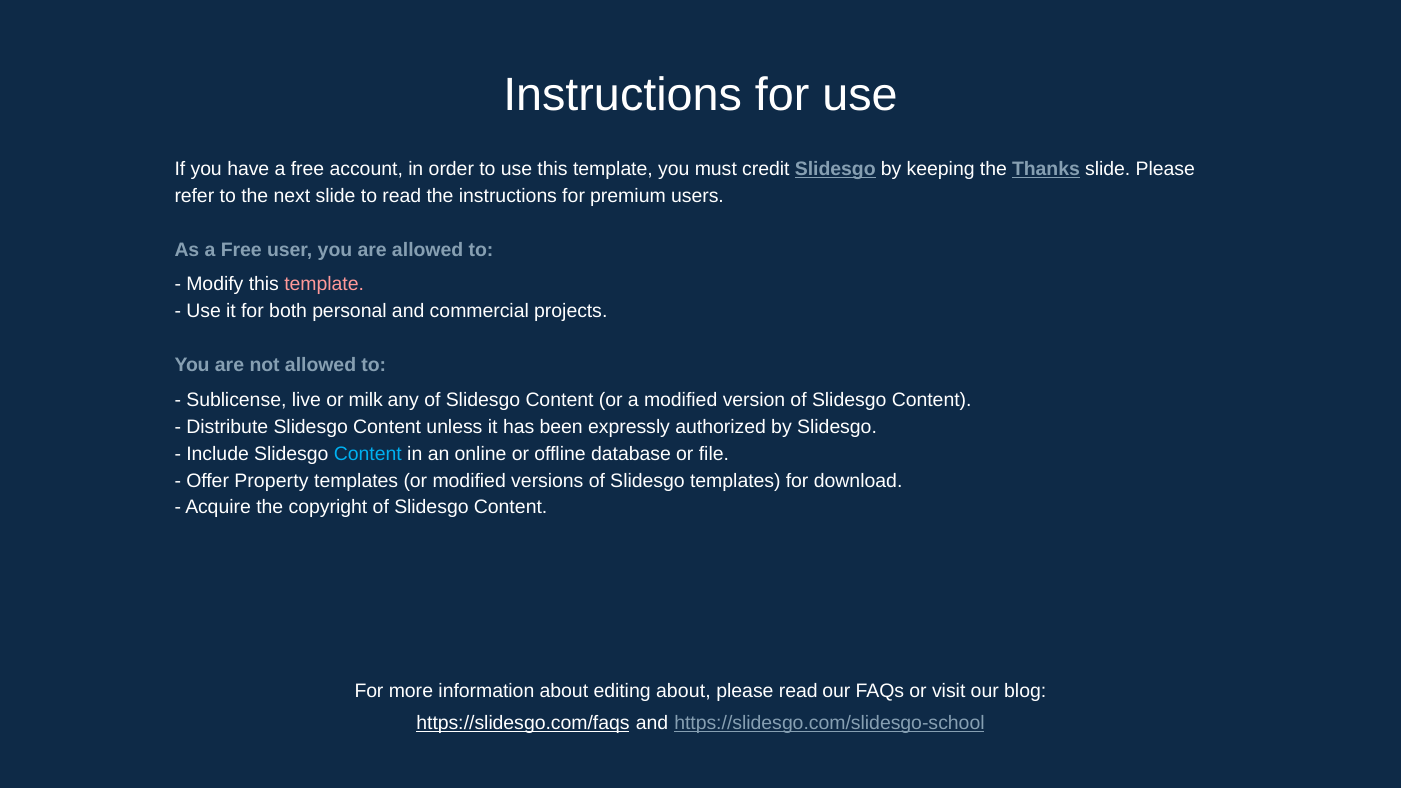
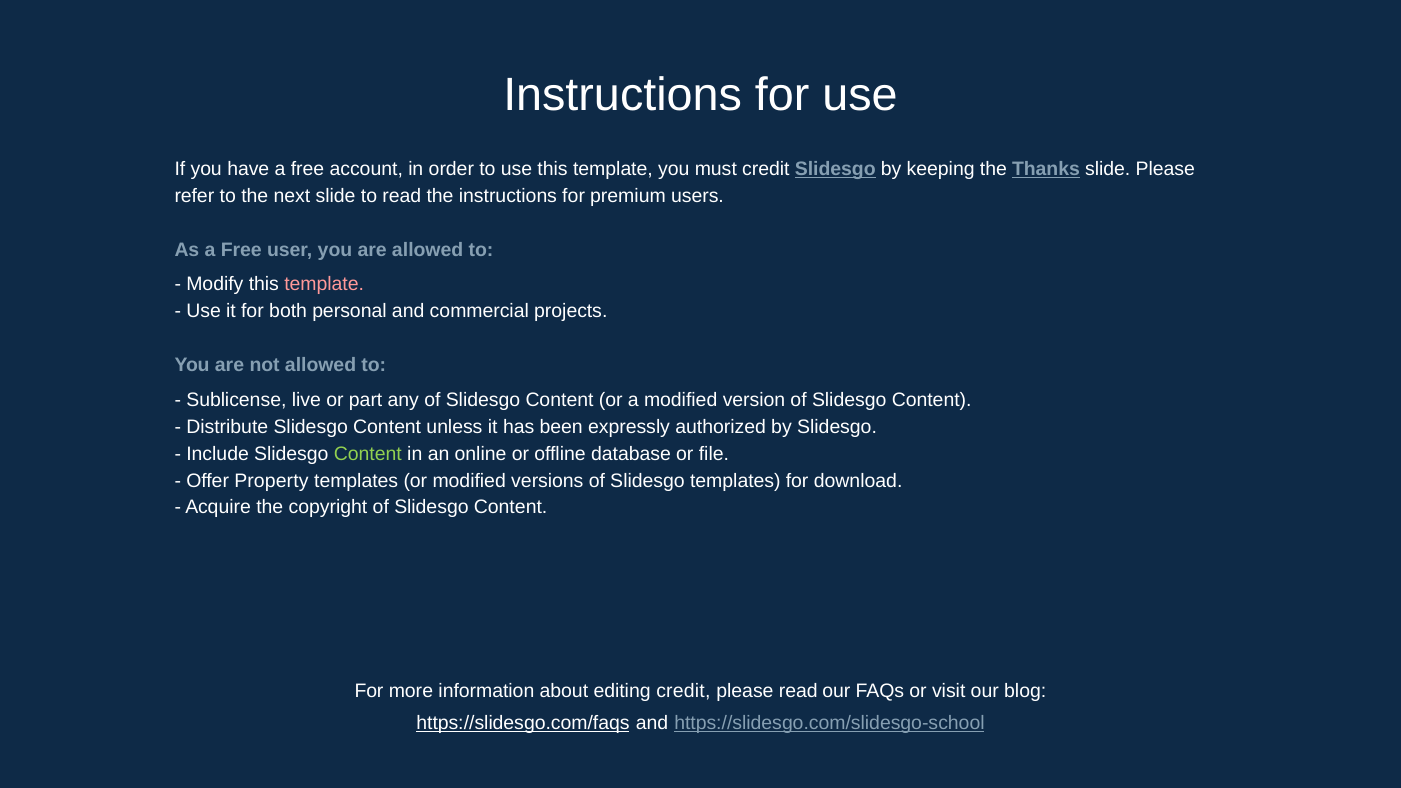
milk: milk -> part
Content at (368, 454) colour: light blue -> light green
editing about: about -> credit
